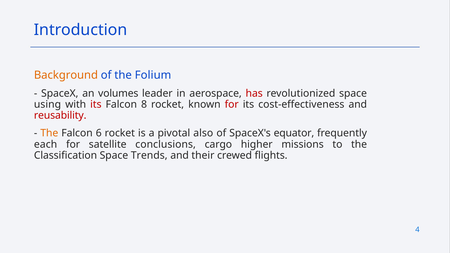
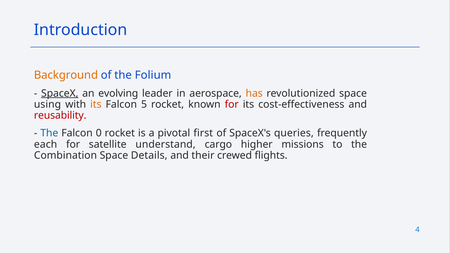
SpaceX underline: none -> present
volumes: volumes -> evolving
has colour: red -> orange
its at (96, 104) colour: red -> orange
8: 8 -> 5
The at (49, 133) colour: orange -> blue
6: 6 -> 0
also: also -> first
equator: equator -> queries
conclusions: conclusions -> understand
Classification: Classification -> Combination
Trends: Trends -> Details
